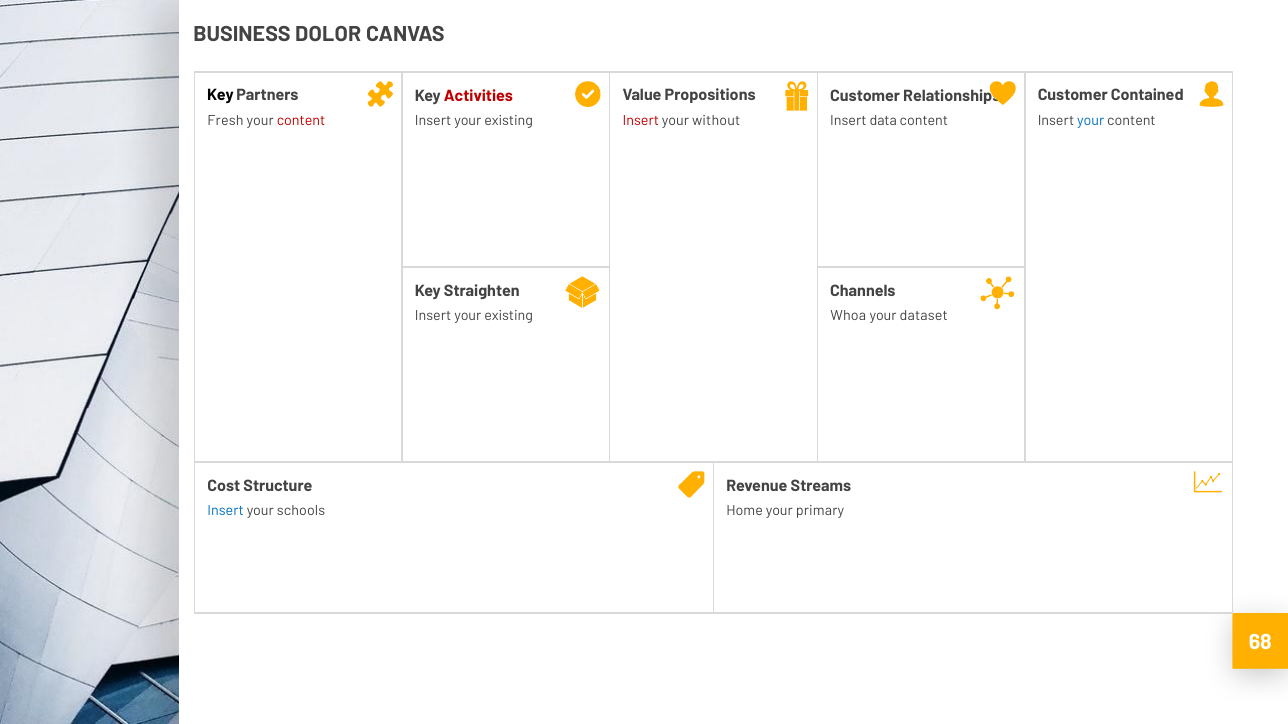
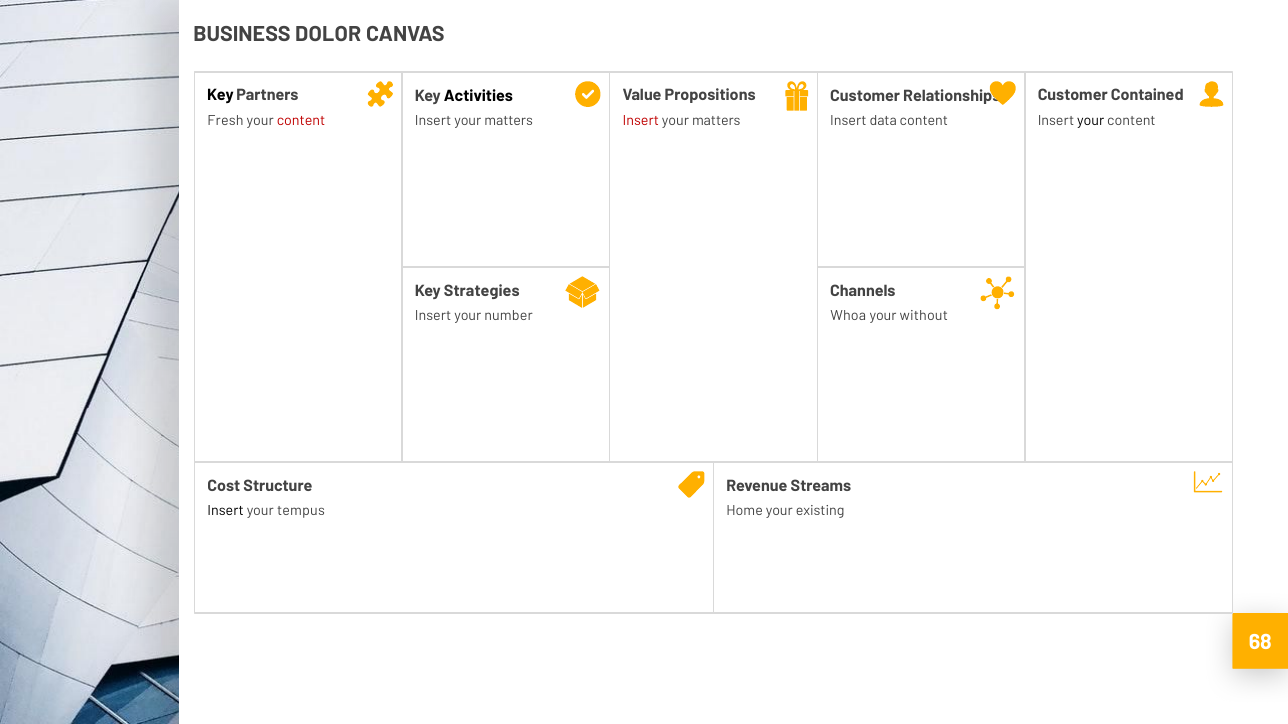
Activities colour: red -> black
existing at (509, 121): existing -> matters
without at (716, 121): without -> matters
your at (1091, 121) colour: blue -> black
Straighten: Straighten -> Strategies
existing at (509, 316): existing -> number
dataset: dataset -> without
Insert at (226, 511) colour: blue -> black
schools: schools -> tempus
primary: primary -> existing
